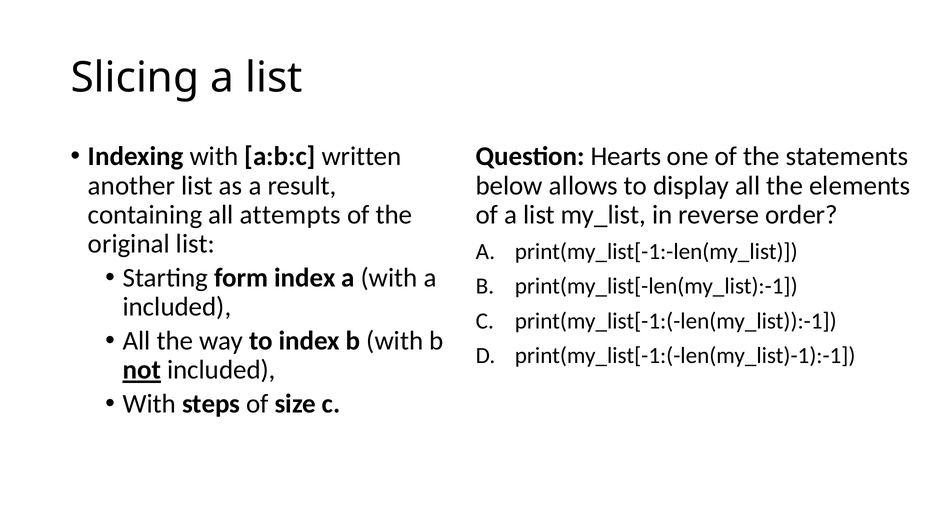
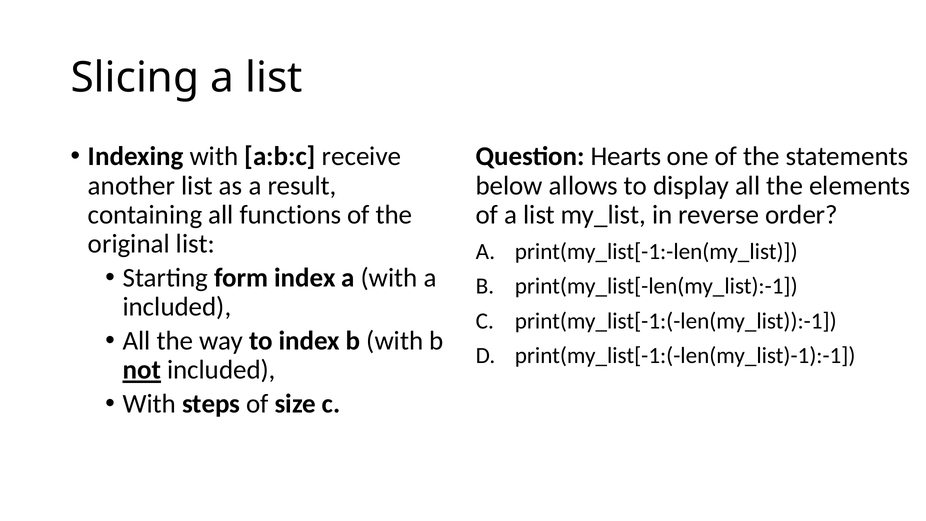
written: written -> receive
attempts: attempts -> functions
